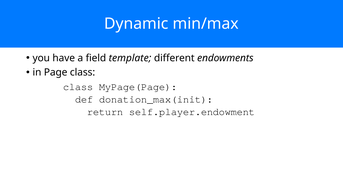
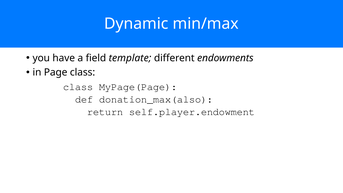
donation_max(init: donation_max(init -> donation_max(also
